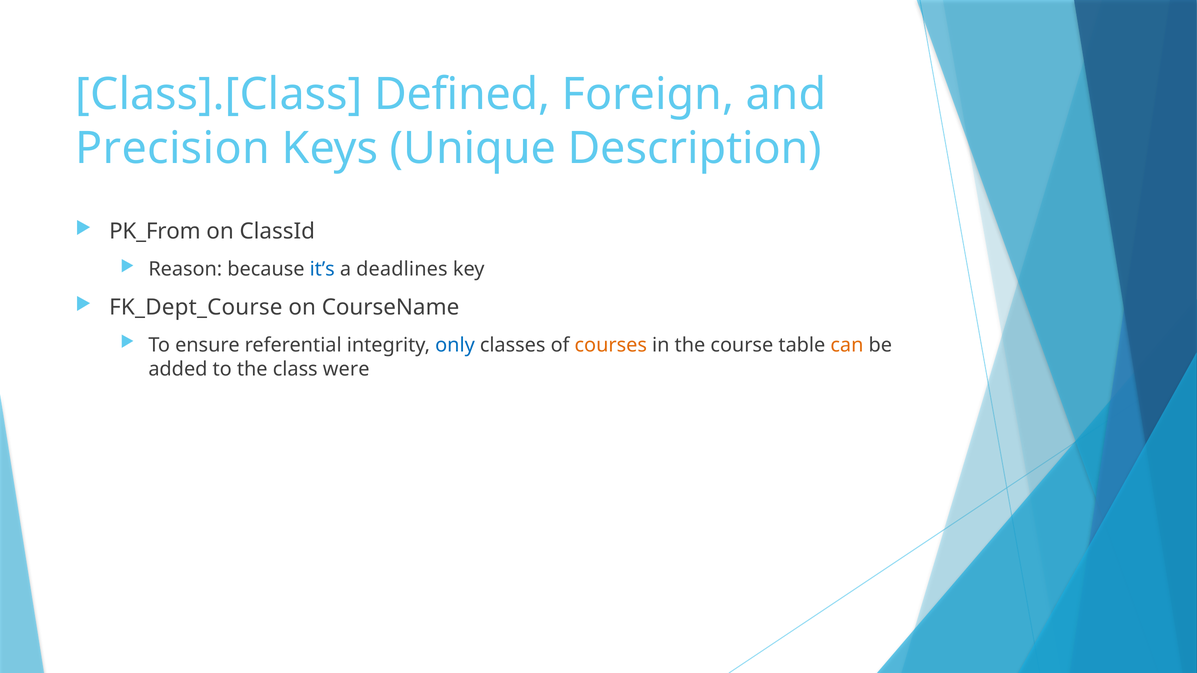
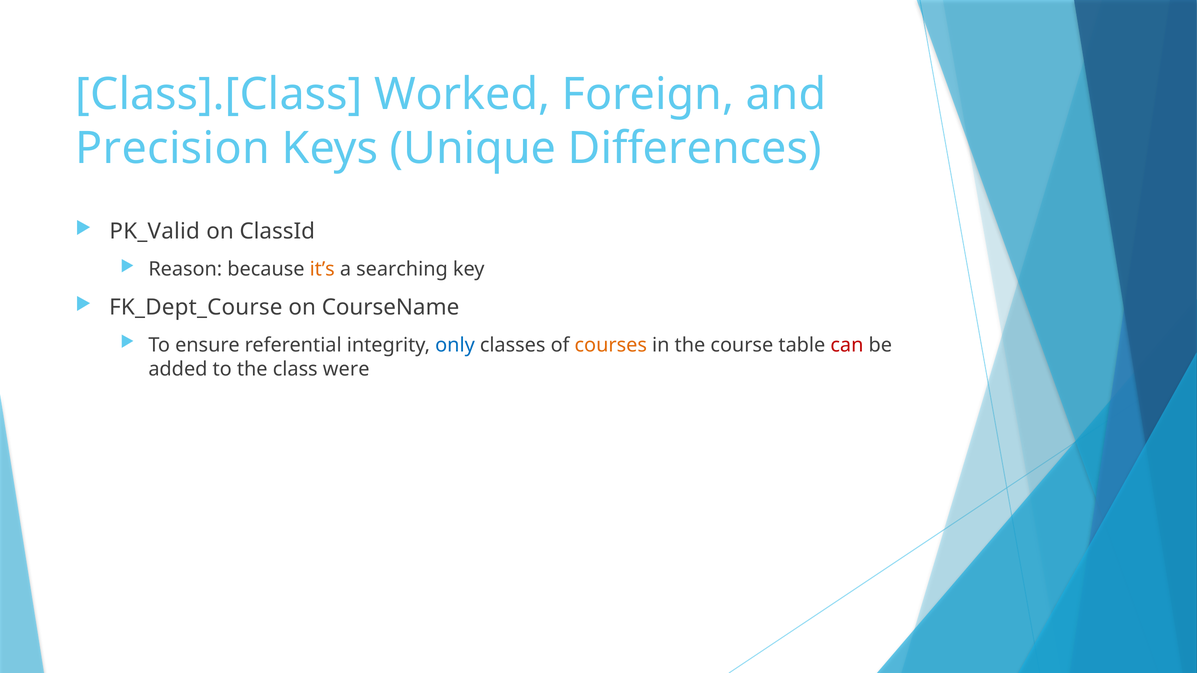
Defined: Defined -> Worked
Description: Description -> Differences
PK_From: PK_From -> PK_Valid
it’s colour: blue -> orange
deadlines: deadlines -> searching
can colour: orange -> red
